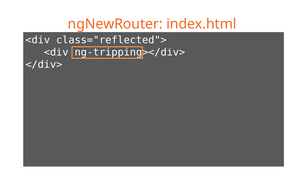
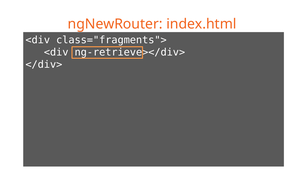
class="reflected">: class="reflected"> -> class="fragments">
ng-tripping></div>: ng-tripping></div> -> ng-retrieve></div>
